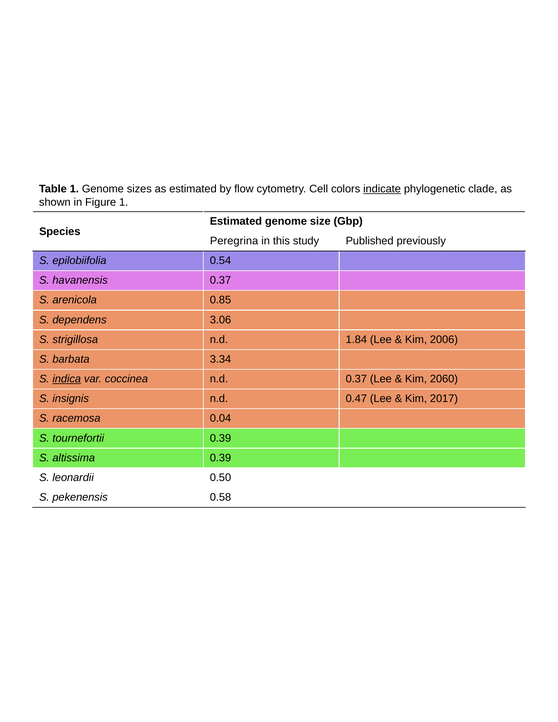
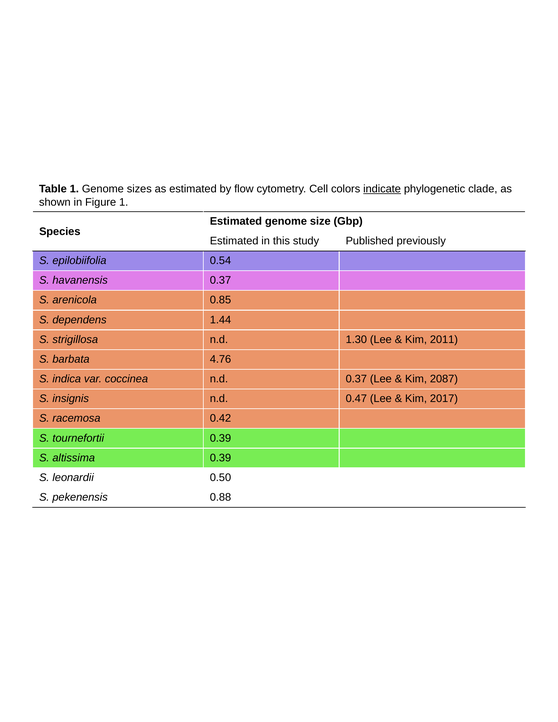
Peregrina at (234, 241): Peregrina -> Estimated
3.06: 3.06 -> 1.44
1.84: 1.84 -> 1.30
2006: 2006 -> 2011
3.34: 3.34 -> 4.76
indica underline: present -> none
2060: 2060 -> 2087
0.04: 0.04 -> 0.42
0.58: 0.58 -> 0.88
